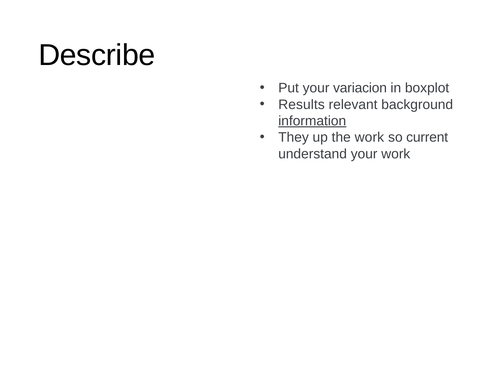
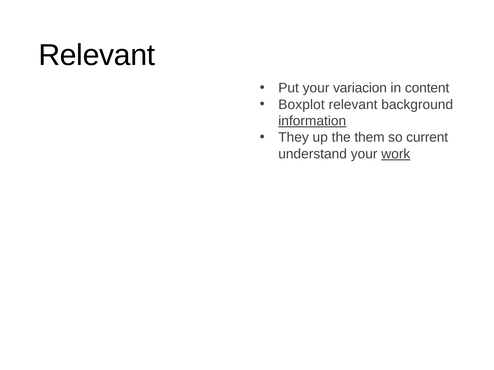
Describe at (97, 55): Describe -> Relevant
boxplot: boxplot -> content
Results: Results -> Boxplot
the work: work -> them
work at (396, 154) underline: none -> present
